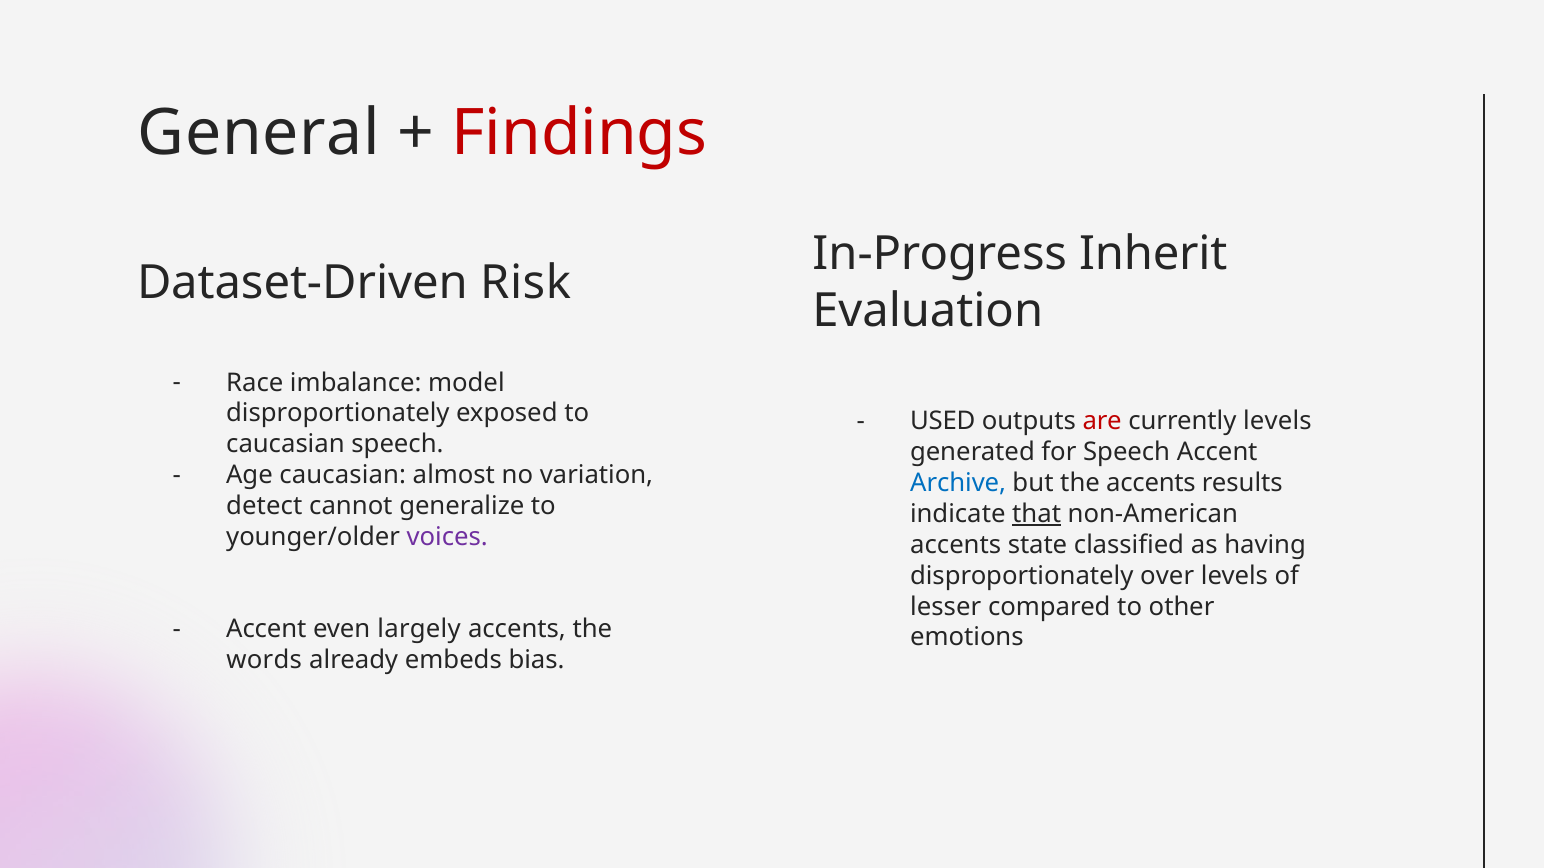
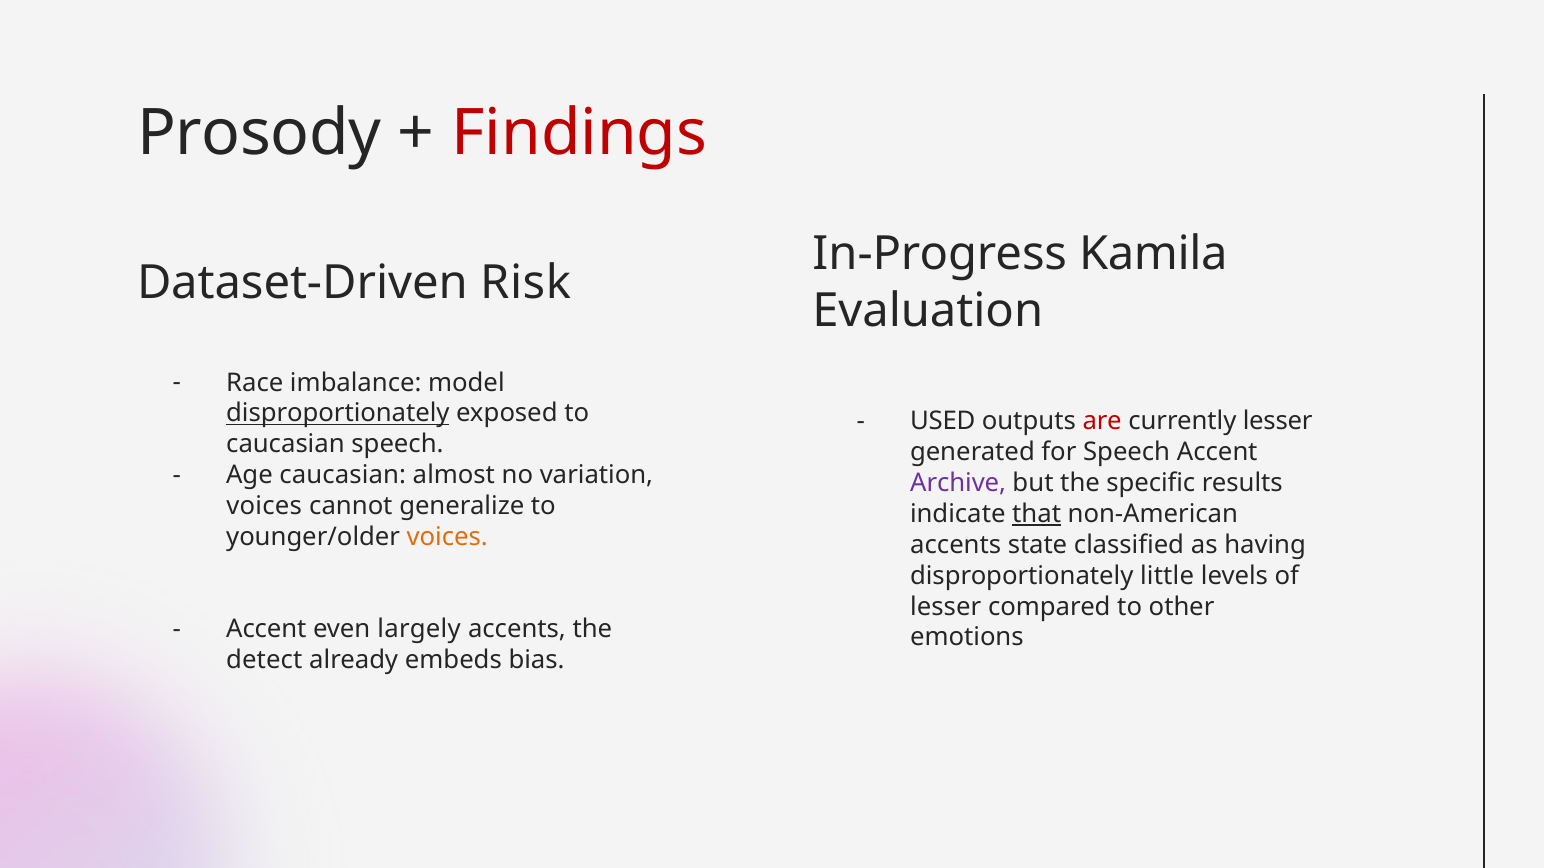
General: General -> Prosody
Inherit: Inherit -> Kamila
disproportionately at (338, 414) underline: none -> present
currently levels: levels -> lesser
Archive colour: blue -> purple
the accents: accents -> specific
detect at (264, 506): detect -> voices
voices at (447, 537) colour: purple -> orange
over: over -> little
words: words -> detect
